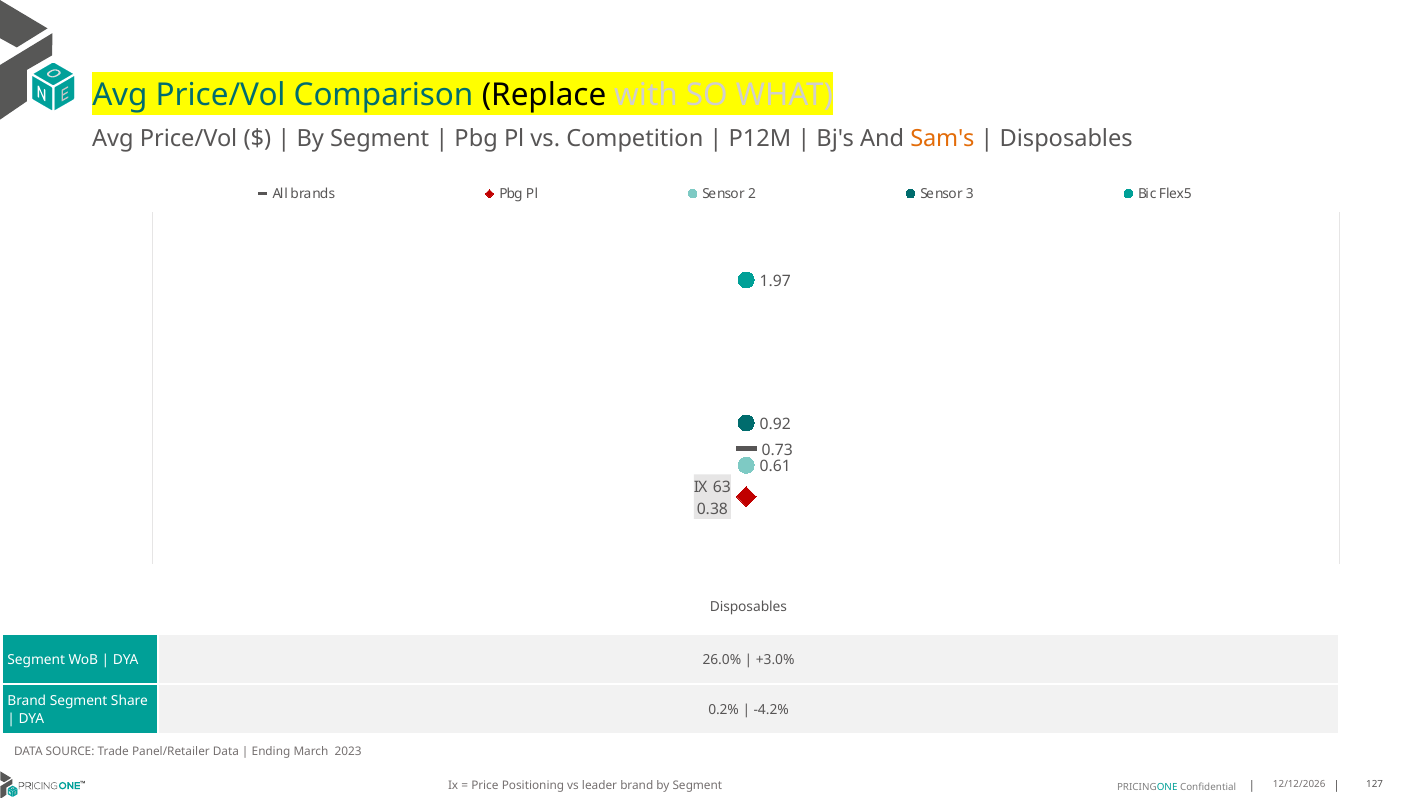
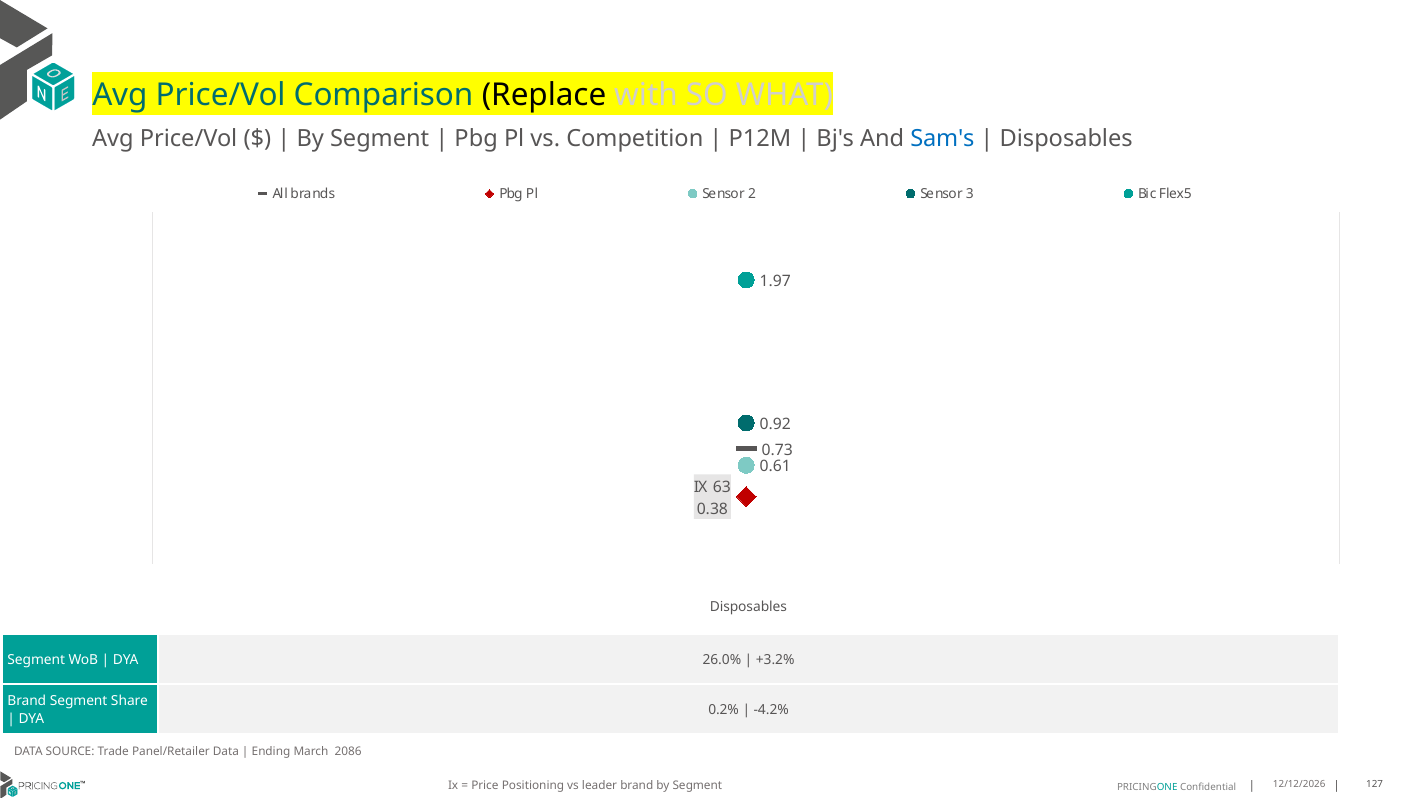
Sam's colour: orange -> blue
+3.0%: +3.0% -> +3.2%
2023: 2023 -> 2086
